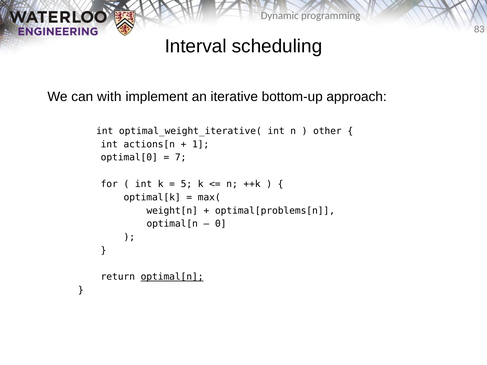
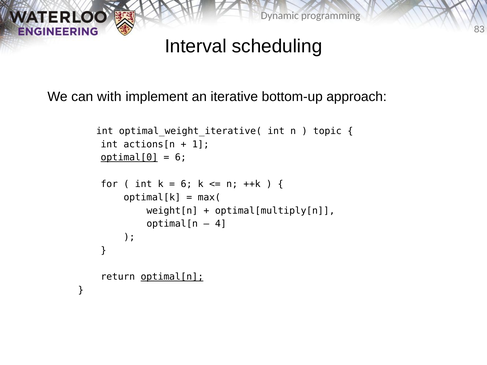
other: other -> topic
optimal[0 underline: none -> present
7 at (181, 158): 7 -> 6
5 at (186, 184): 5 -> 6
optimal[problems[n: optimal[problems[n -> optimal[multiply[n
0: 0 -> 4
